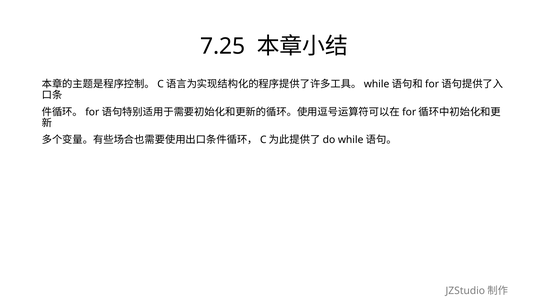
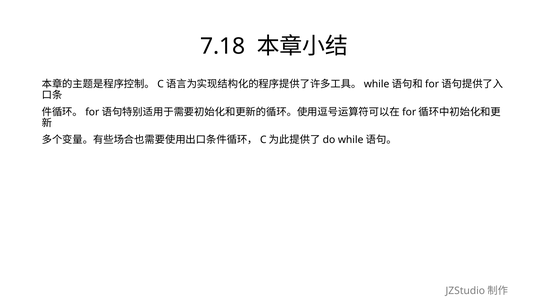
7.25: 7.25 -> 7.18
